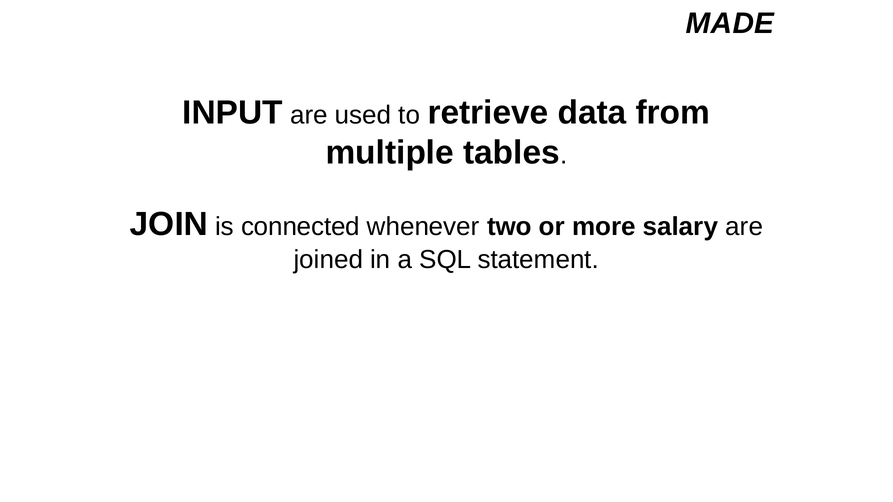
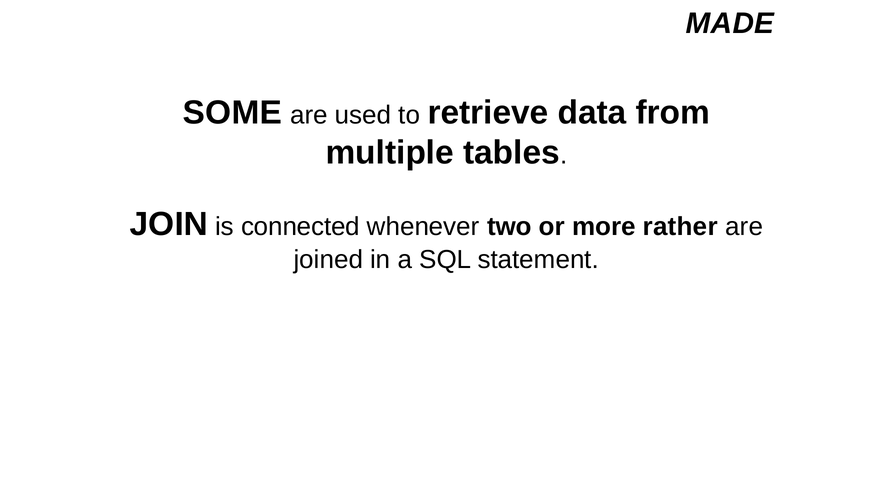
INPUT: INPUT -> SOME
salary: salary -> rather
